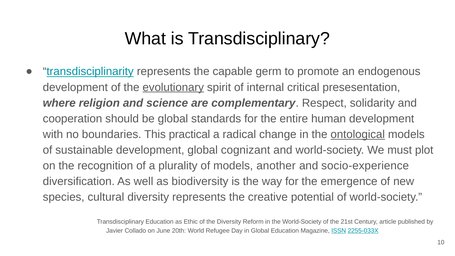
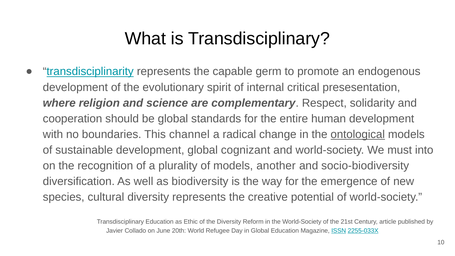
evolutionary underline: present -> none
practical: practical -> channel
plot: plot -> into
socio-experience: socio-experience -> socio-biodiversity
